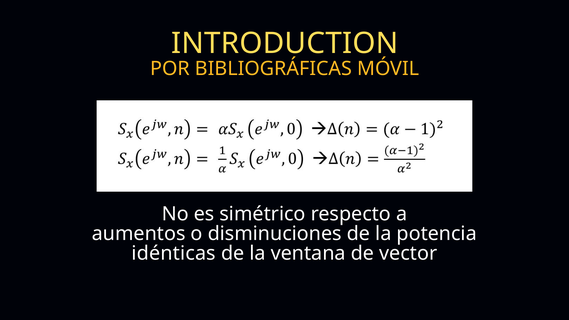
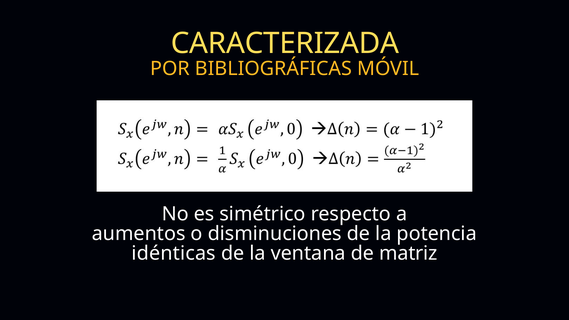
INTRODUCTION: INTRODUCTION -> CARACTERIZADA
vector: vector -> matriz
